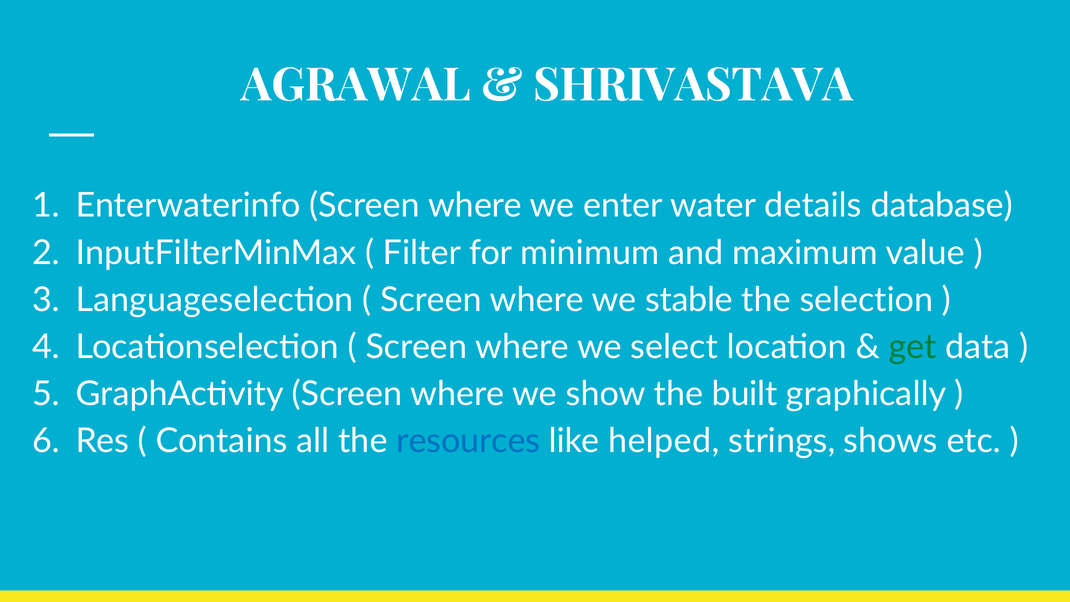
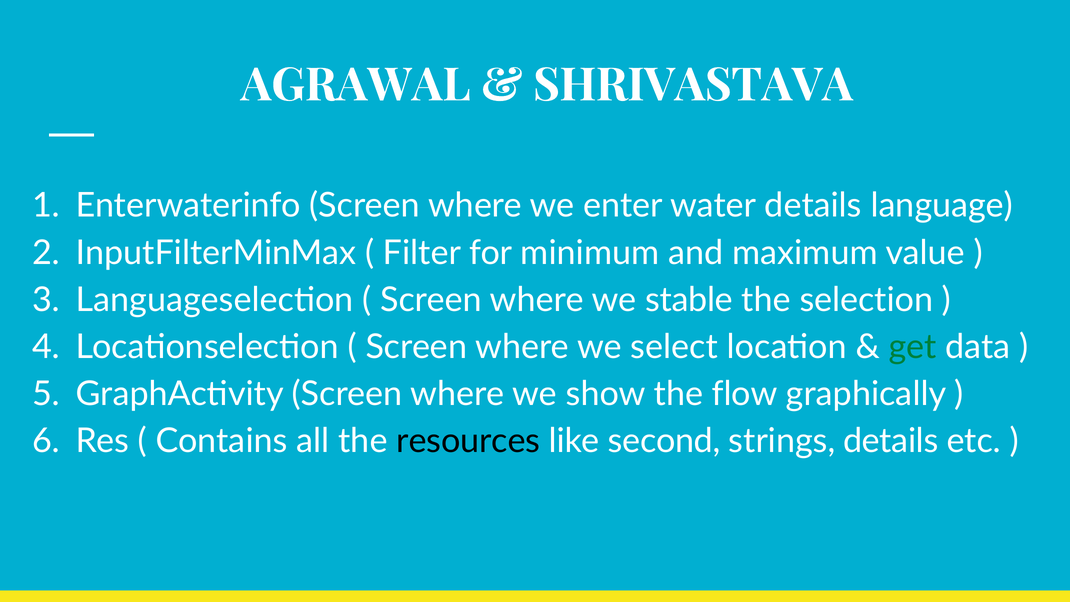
database: database -> language
built: built -> flow
resources colour: blue -> black
helped: helped -> second
strings shows: shows -> details
